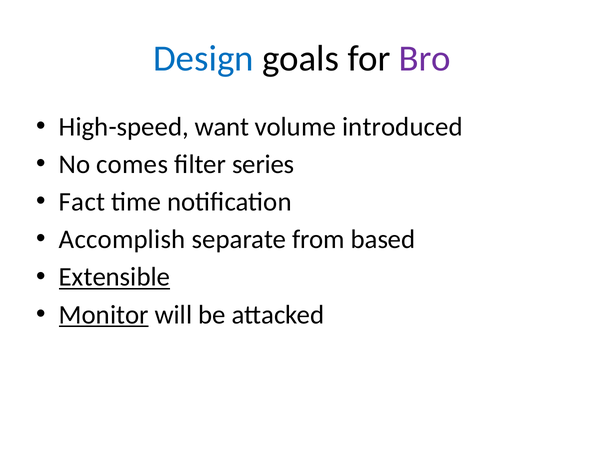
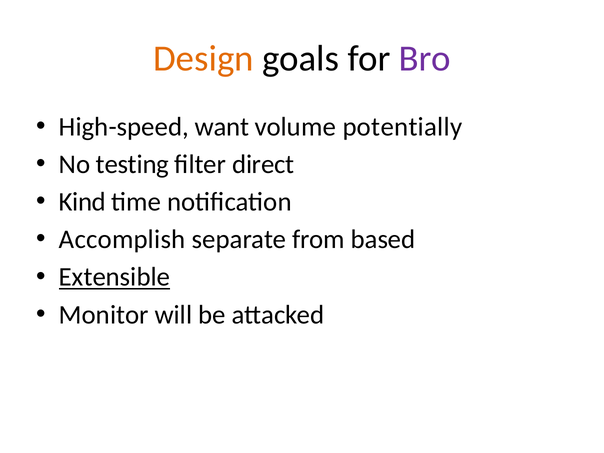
Design colour: blue -> orange
introduced: introduced -> potentially
comes: comes -> testing
series: series -> direct
Fact: Fact -> Kind
Monitor underline: present -> none
